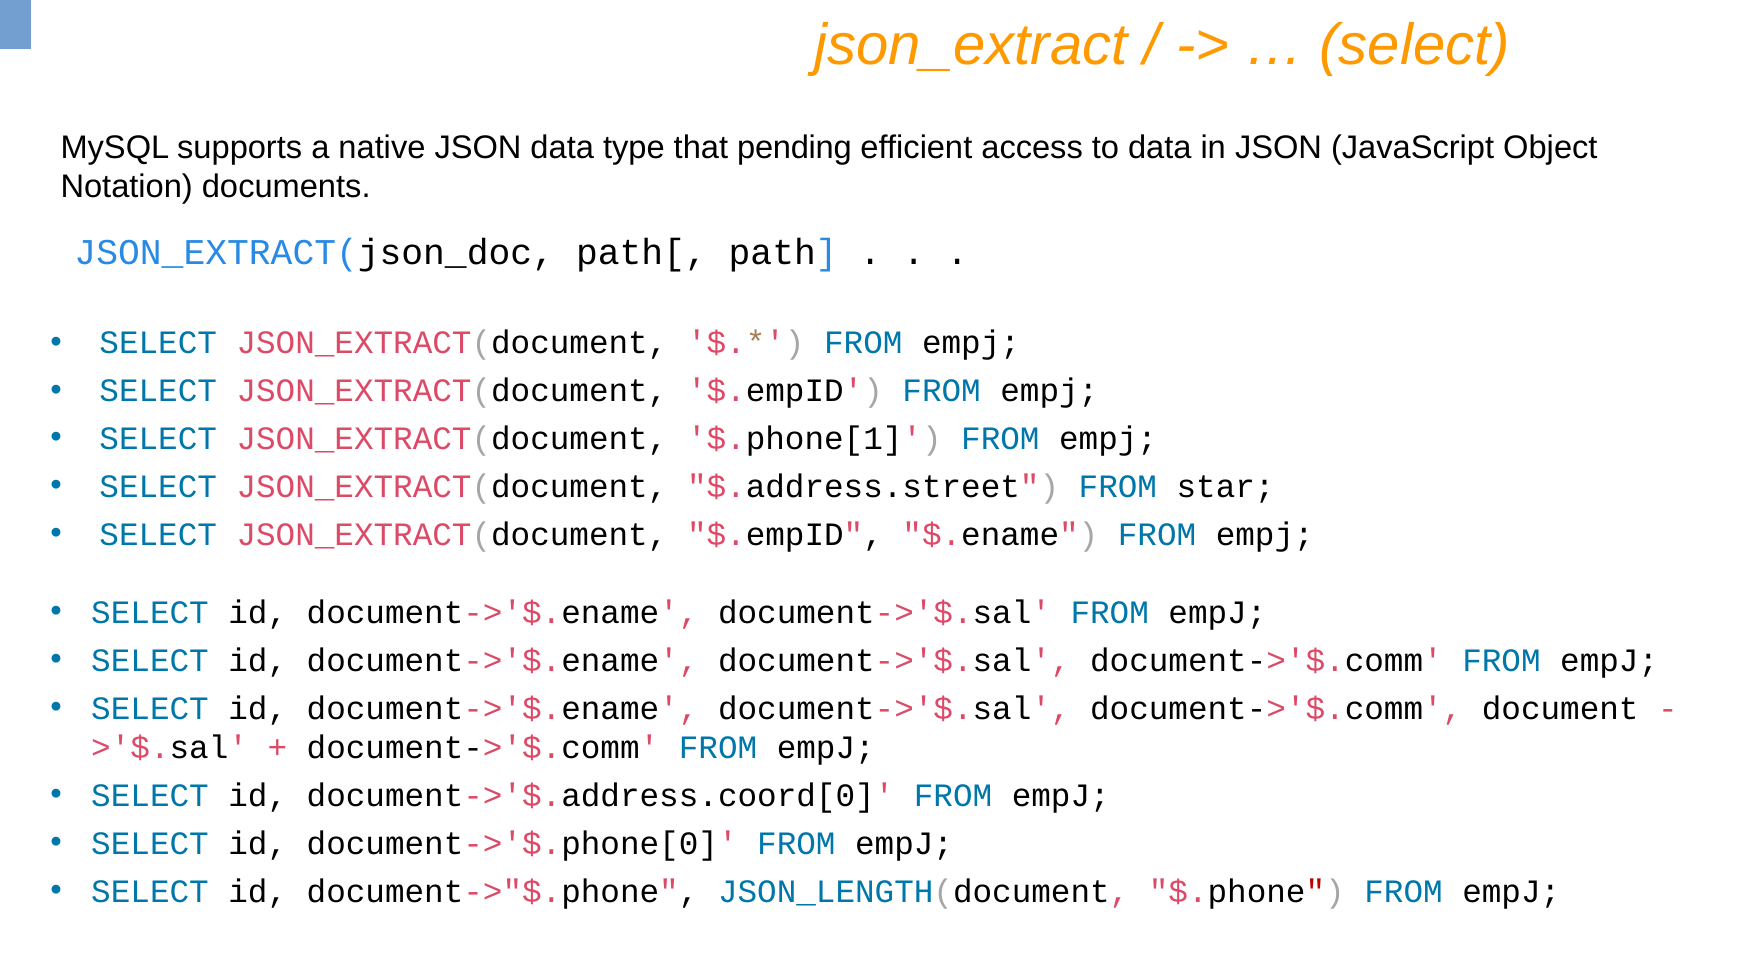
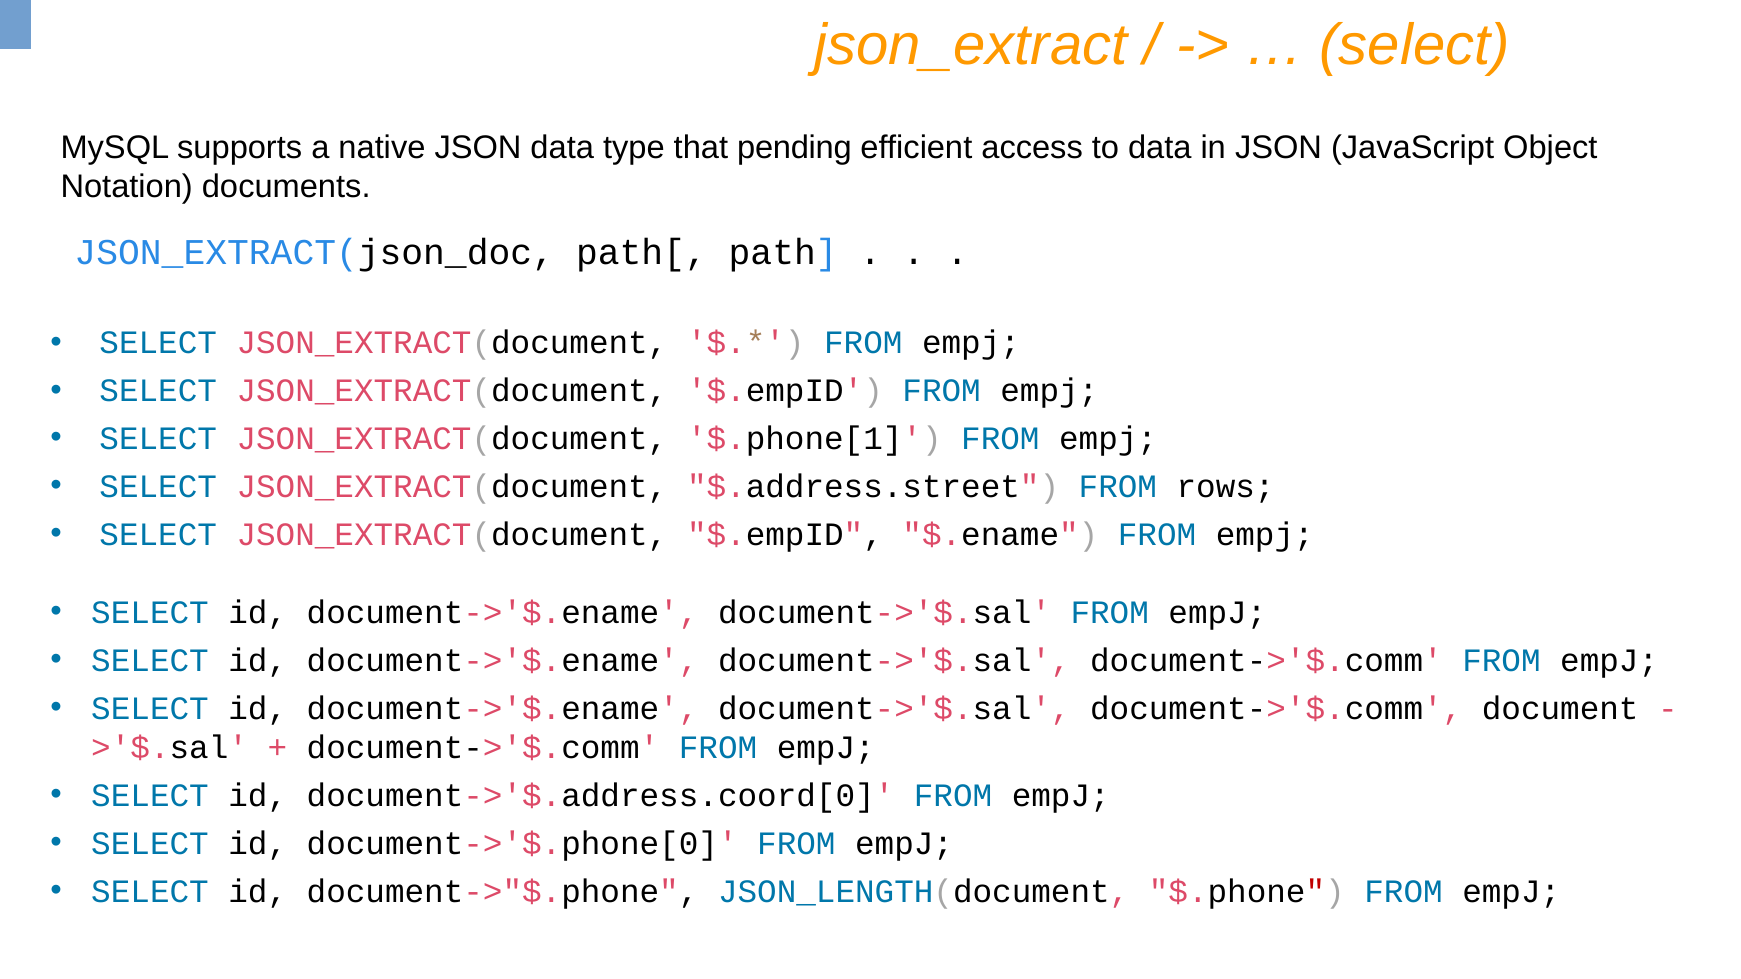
star: star -> rows
